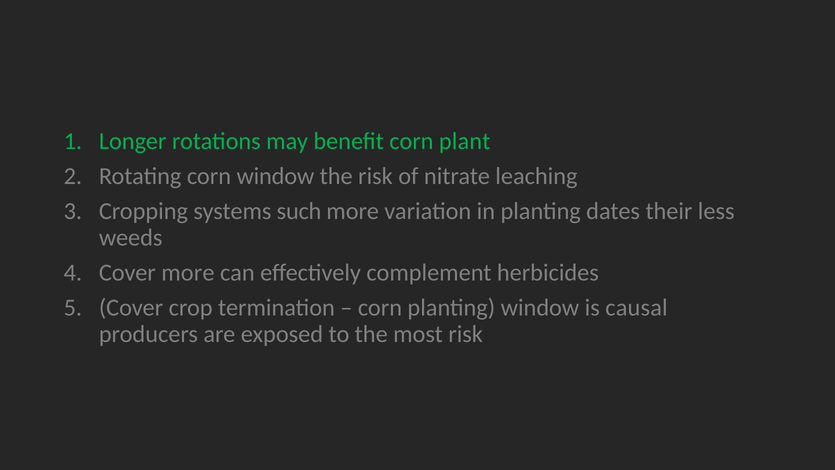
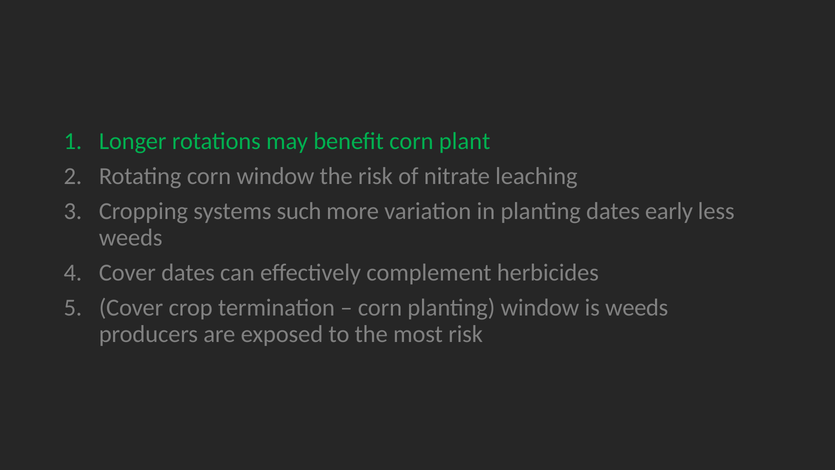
their: their -> early
Cover more: more -> dates
is causal: causal -> weeds
